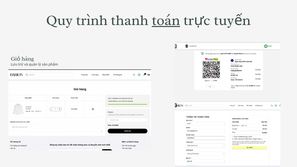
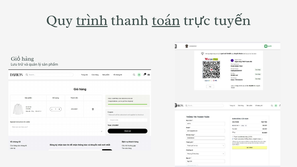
trình underline: none -> present
